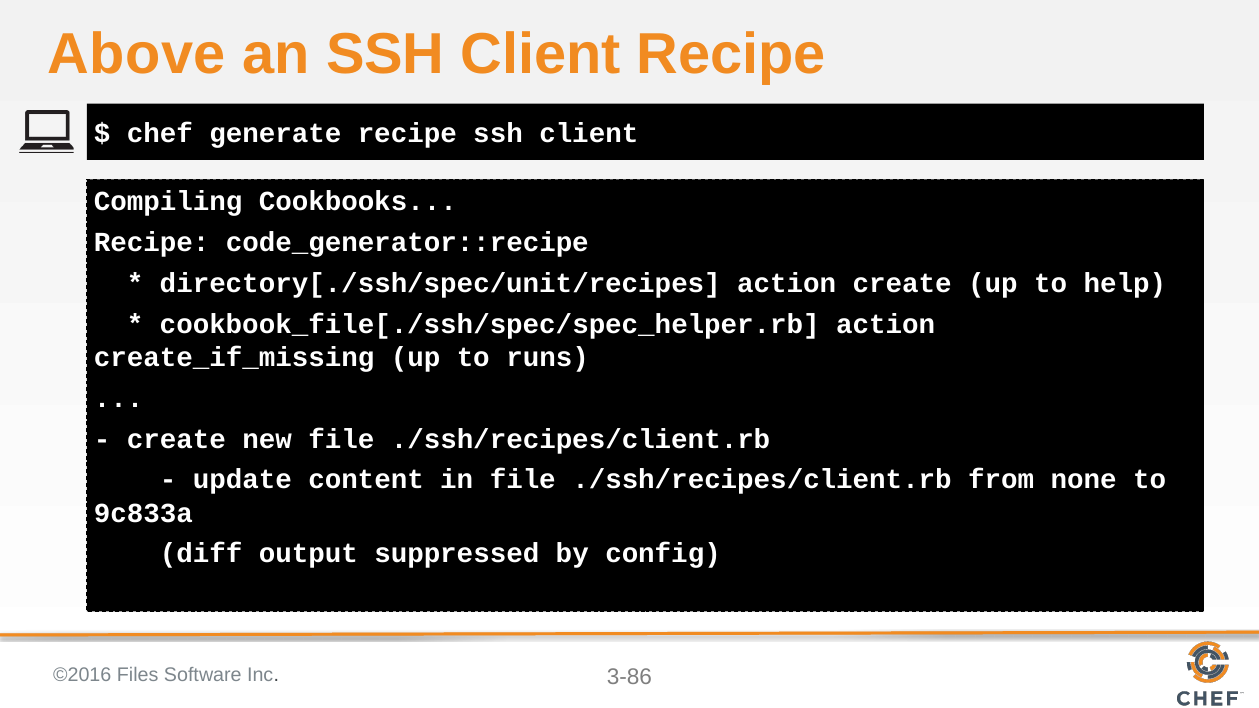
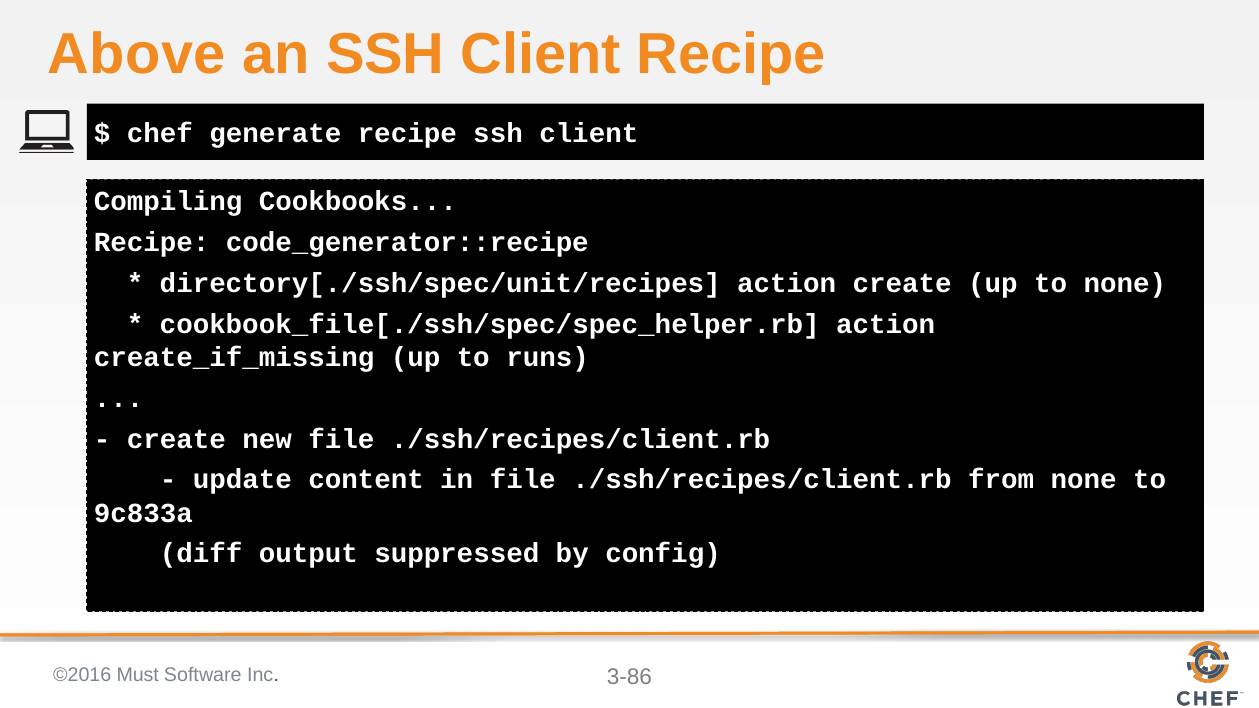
to help: help -> none
Files: Files -> Must
